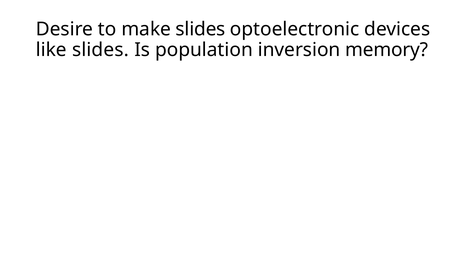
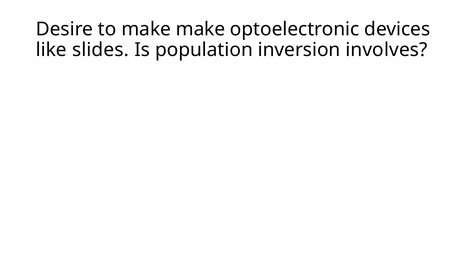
make slides: slides -> make
memory: memory -> involves
